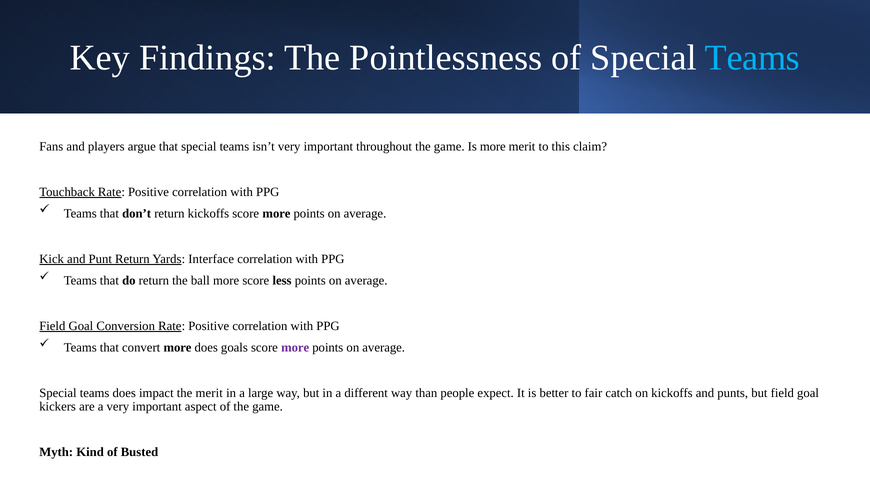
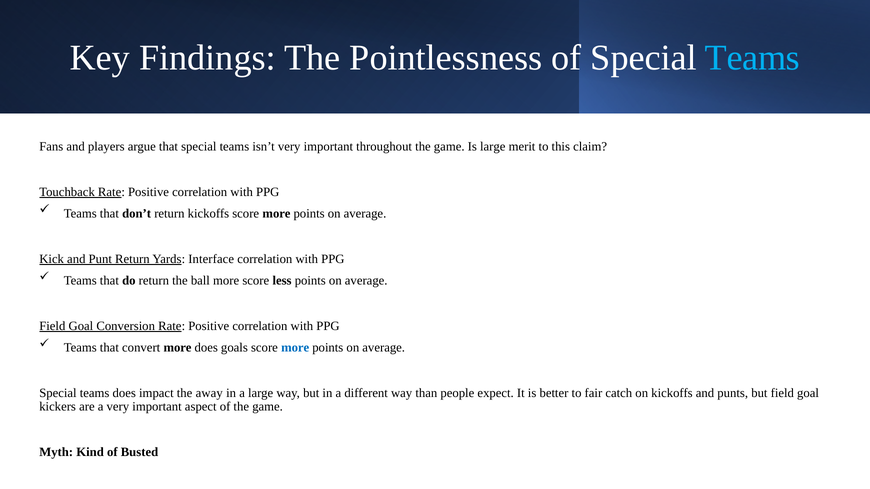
Is more: more -> large
more at (295, 348) colour: purple -> blue
the merit: merit -> away
